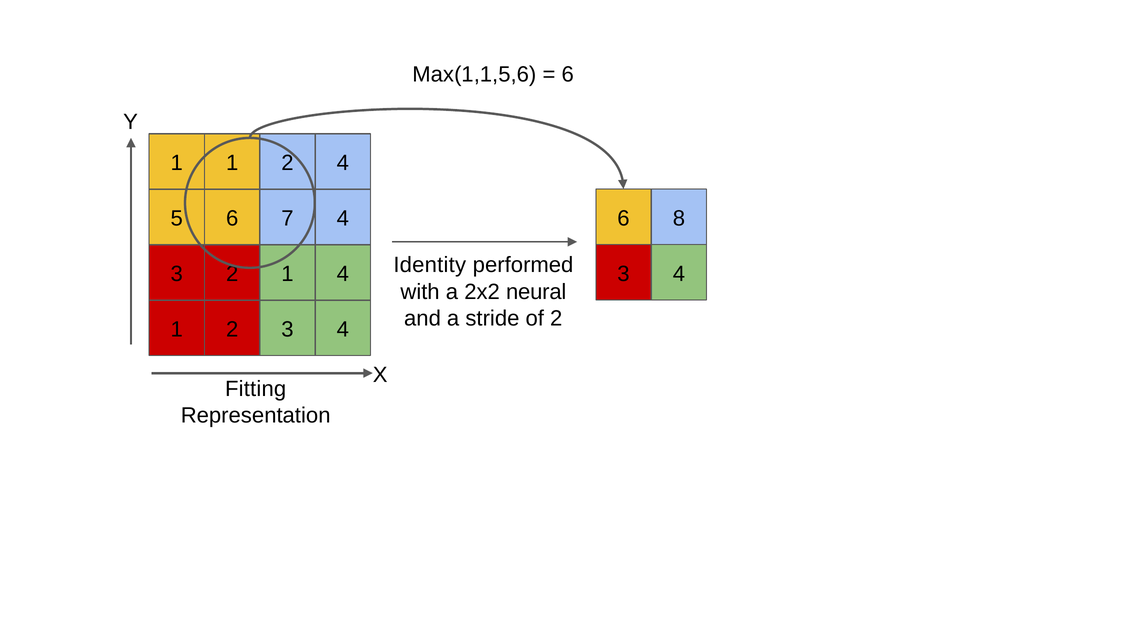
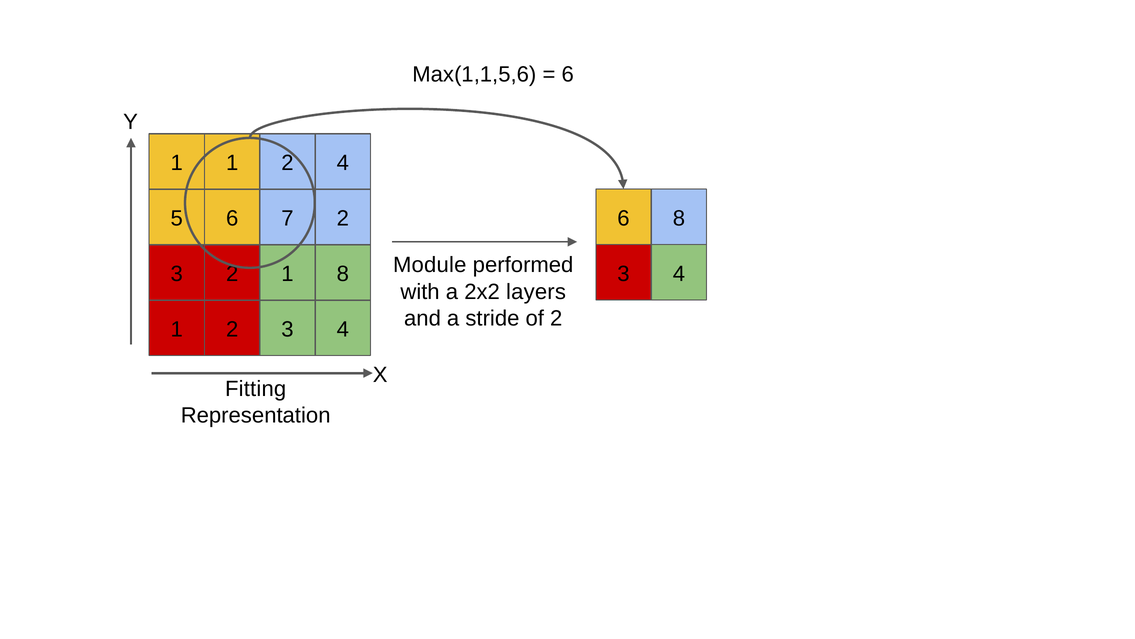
7 4: 4 -> 2
Identity: Identity -> Module
1 4: 4 -> 8
neural: neural -> layers
